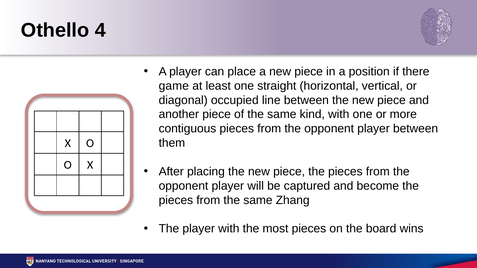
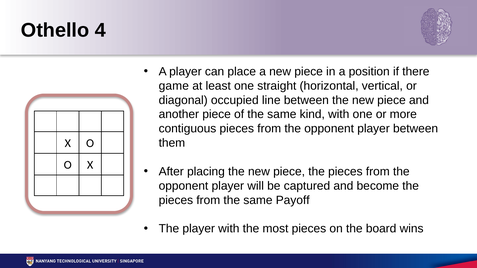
Zhang: Zhang -> Payoff
